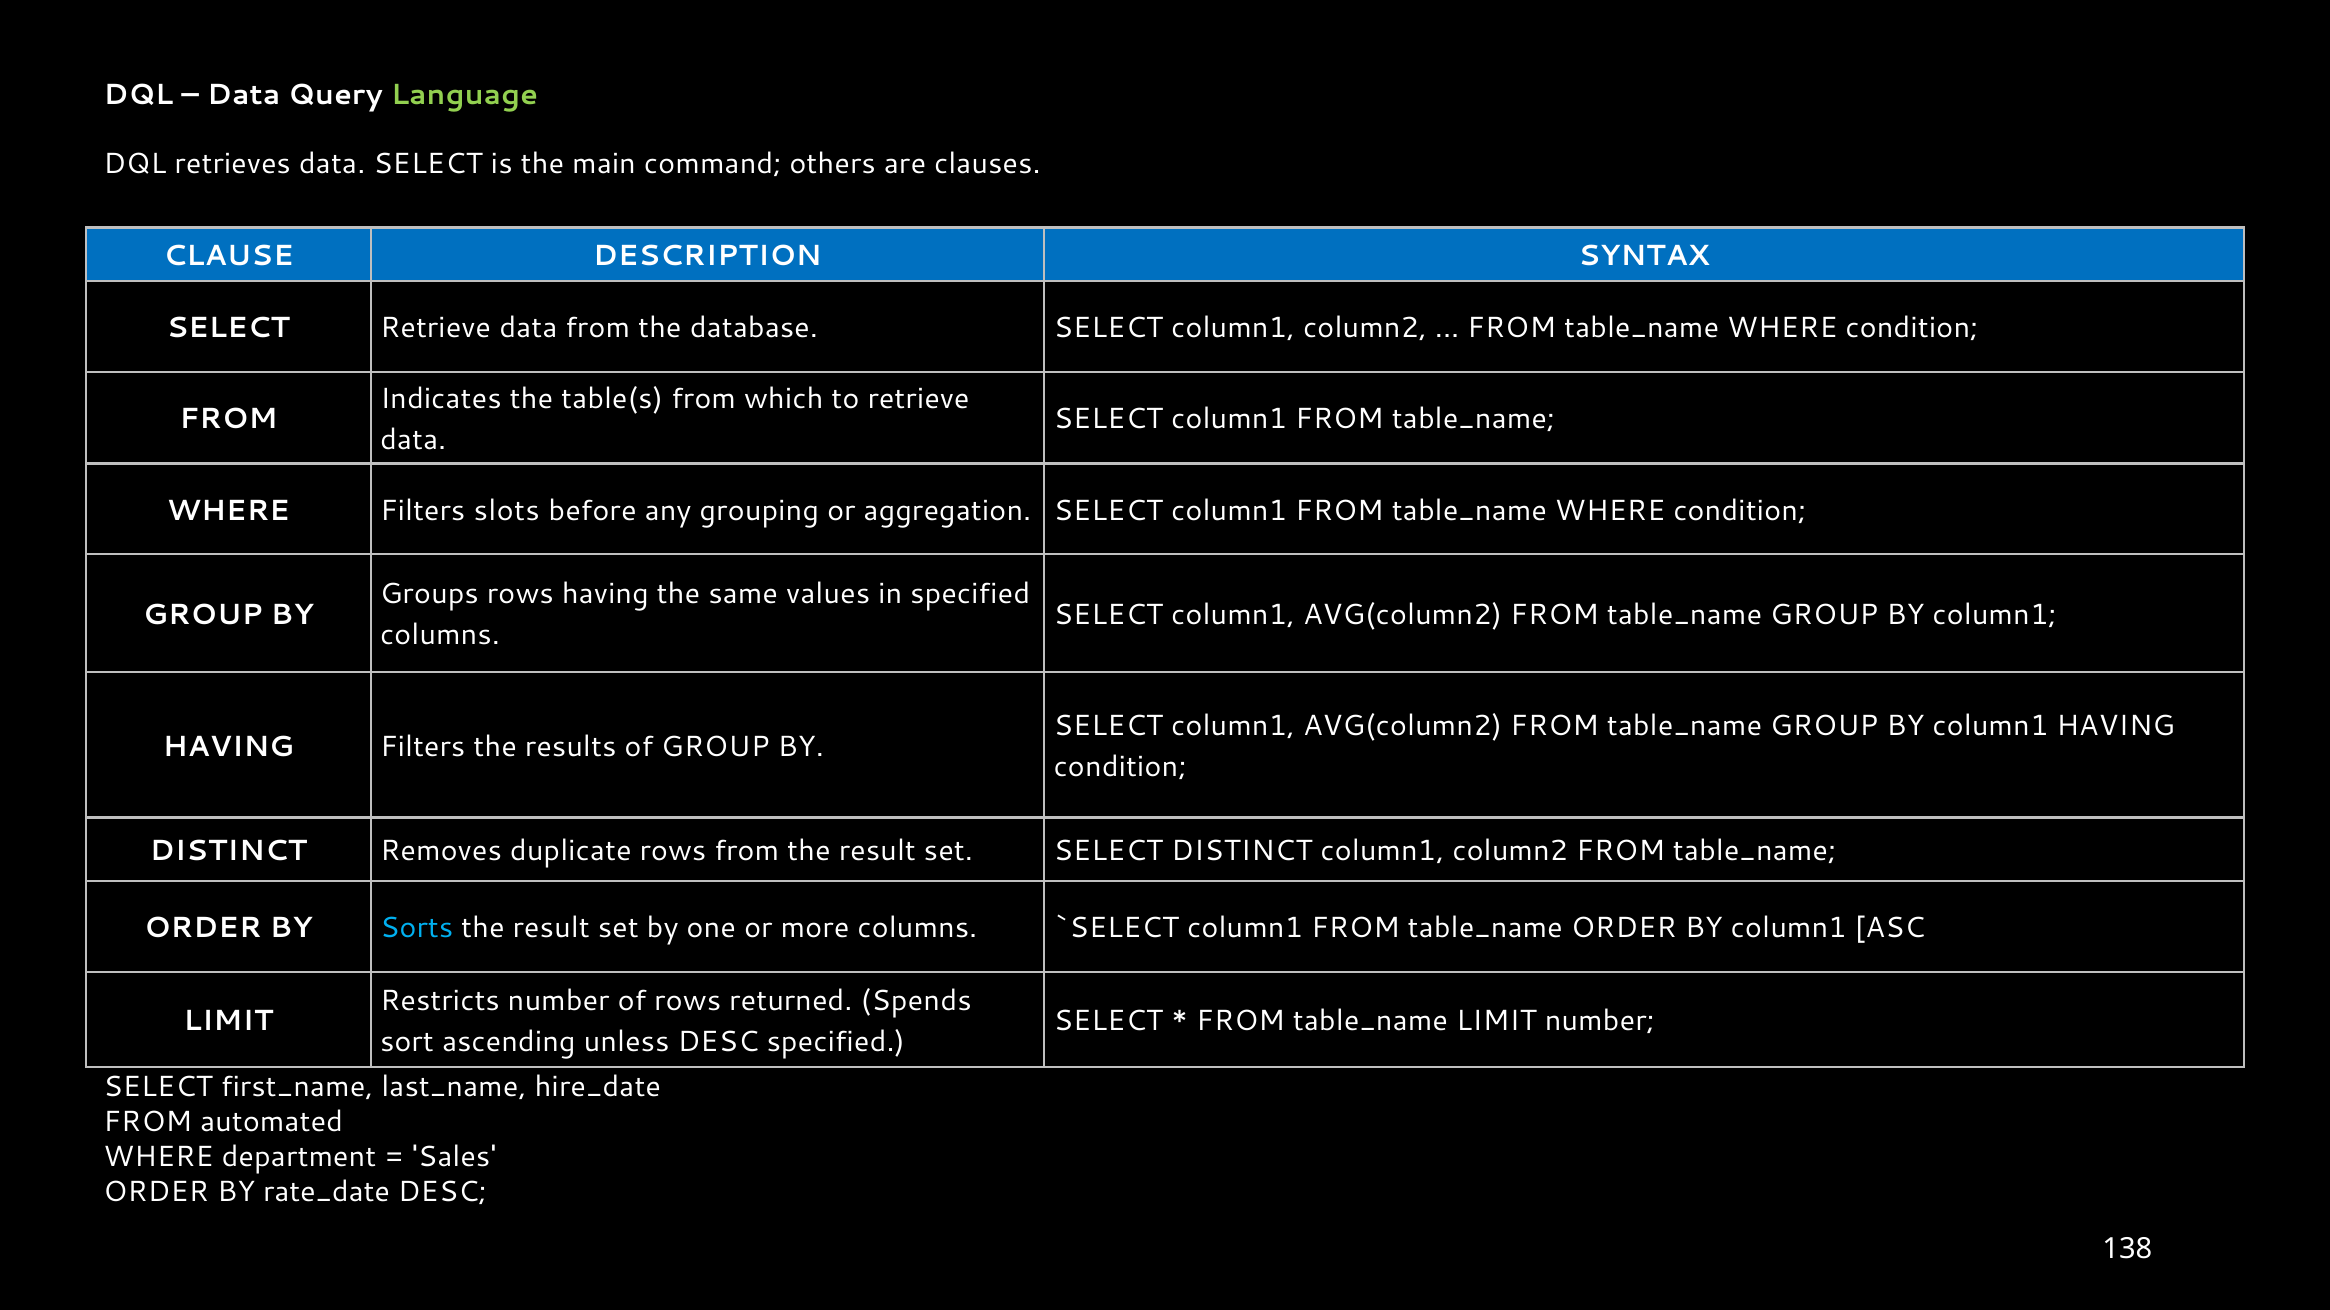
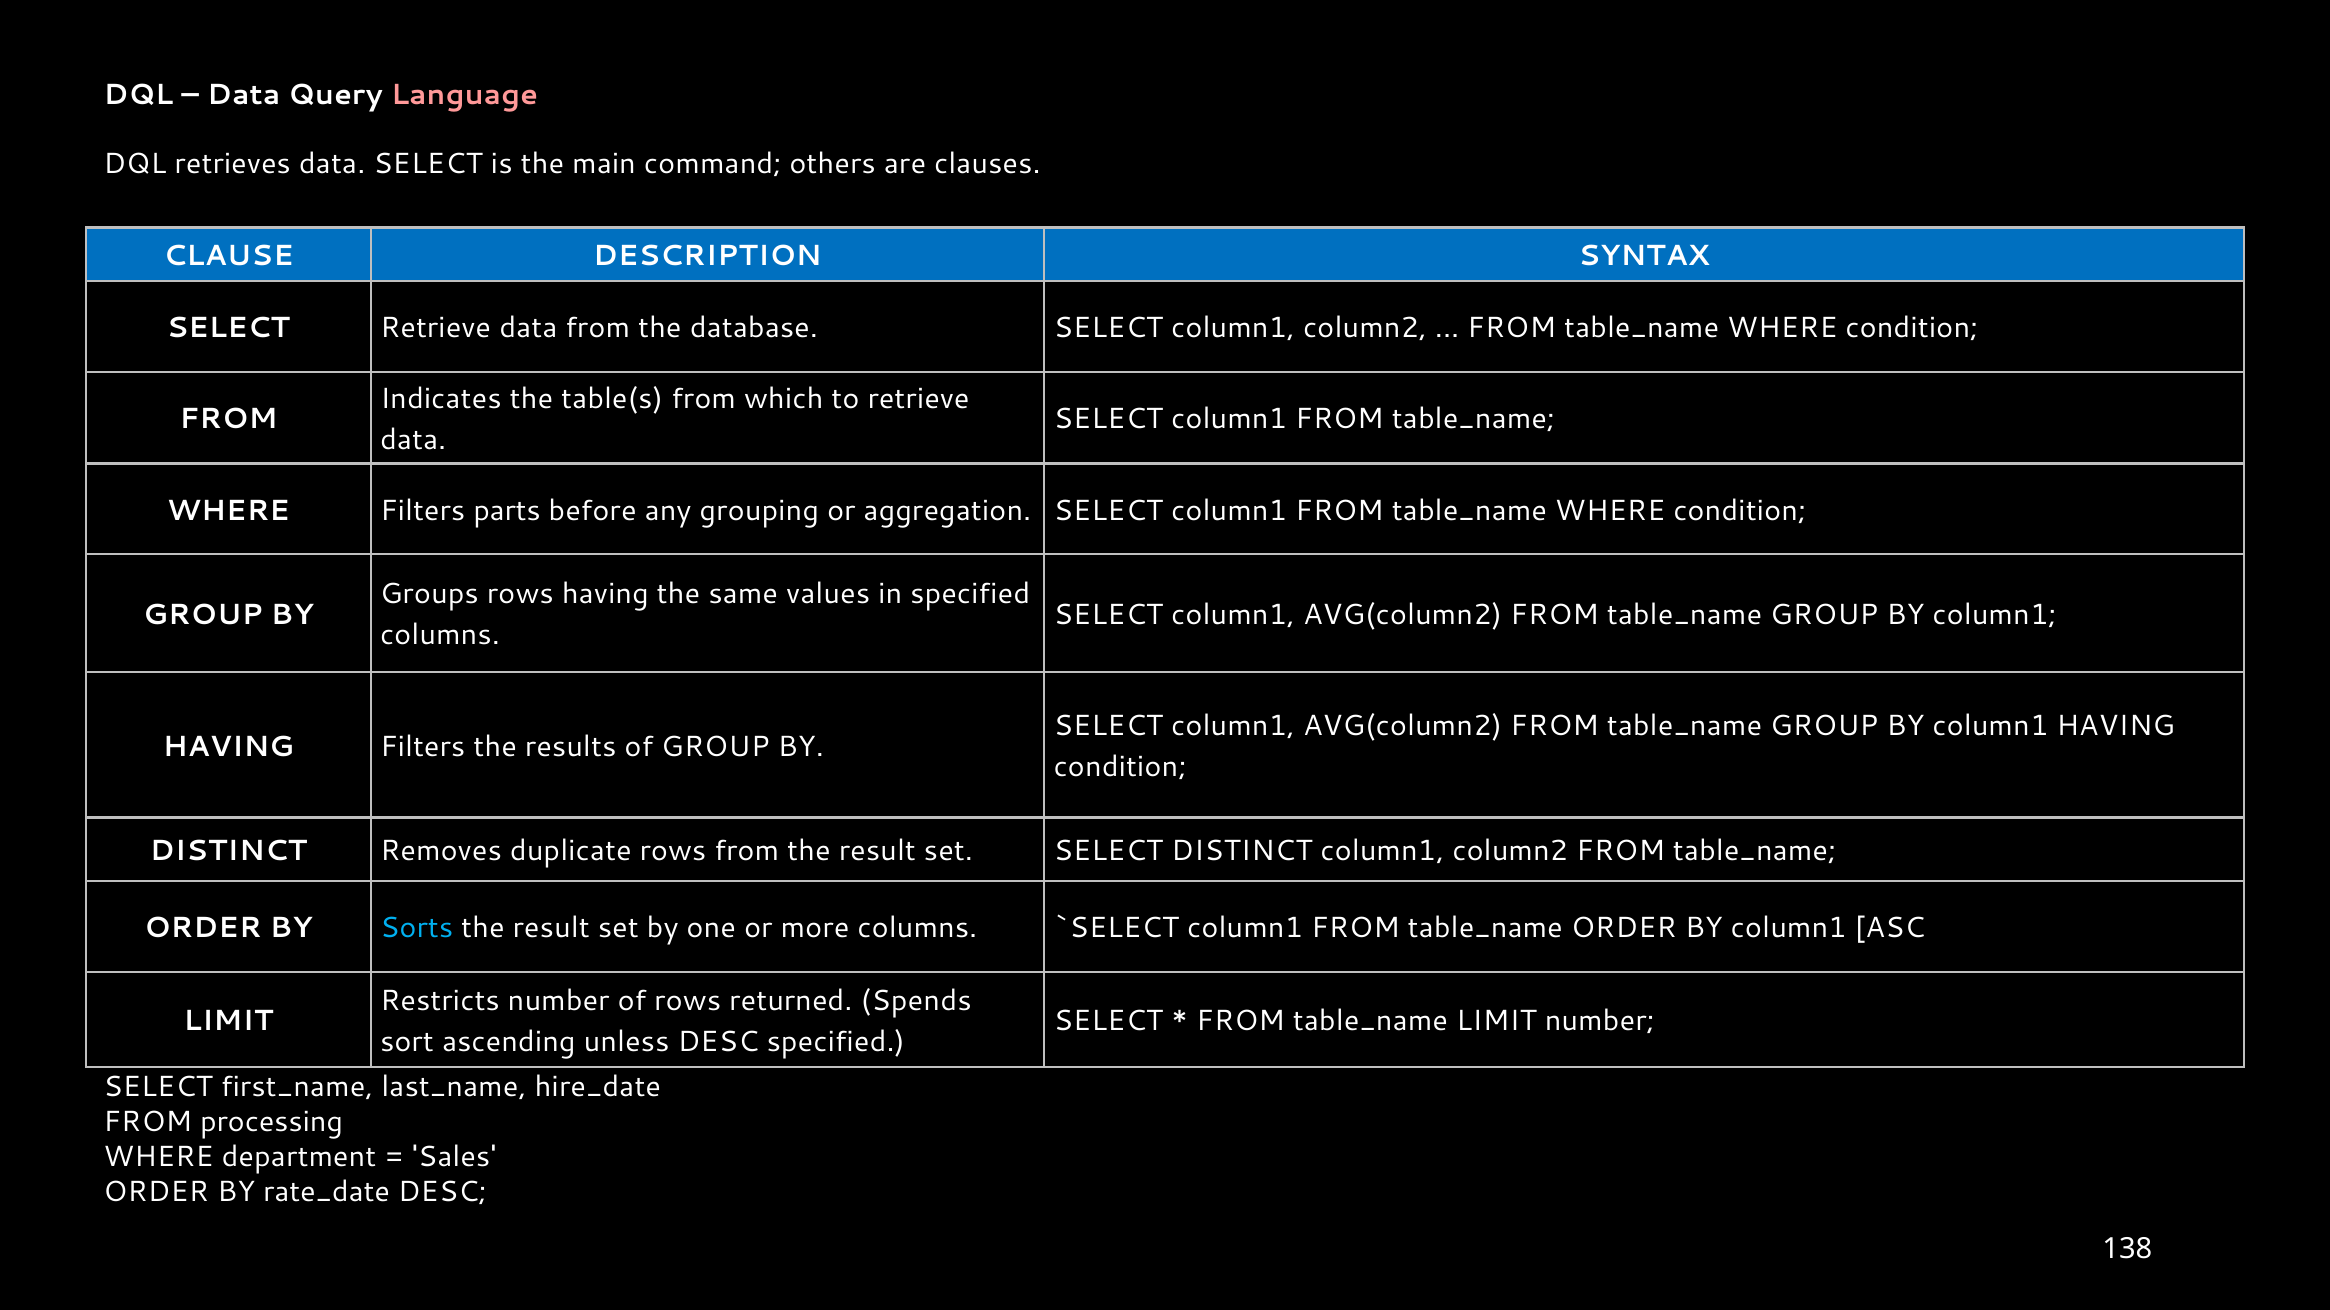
Language colour: light green -> pink
slots: slots -> parts
automated: automated -> processing
